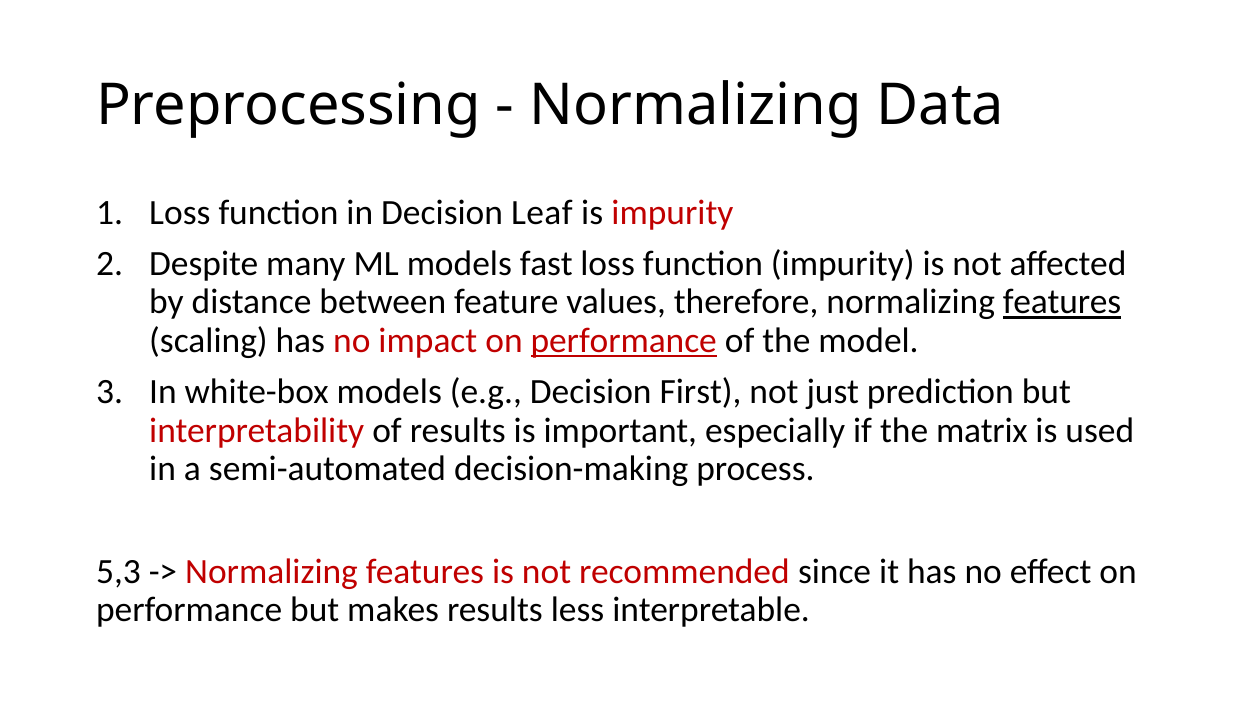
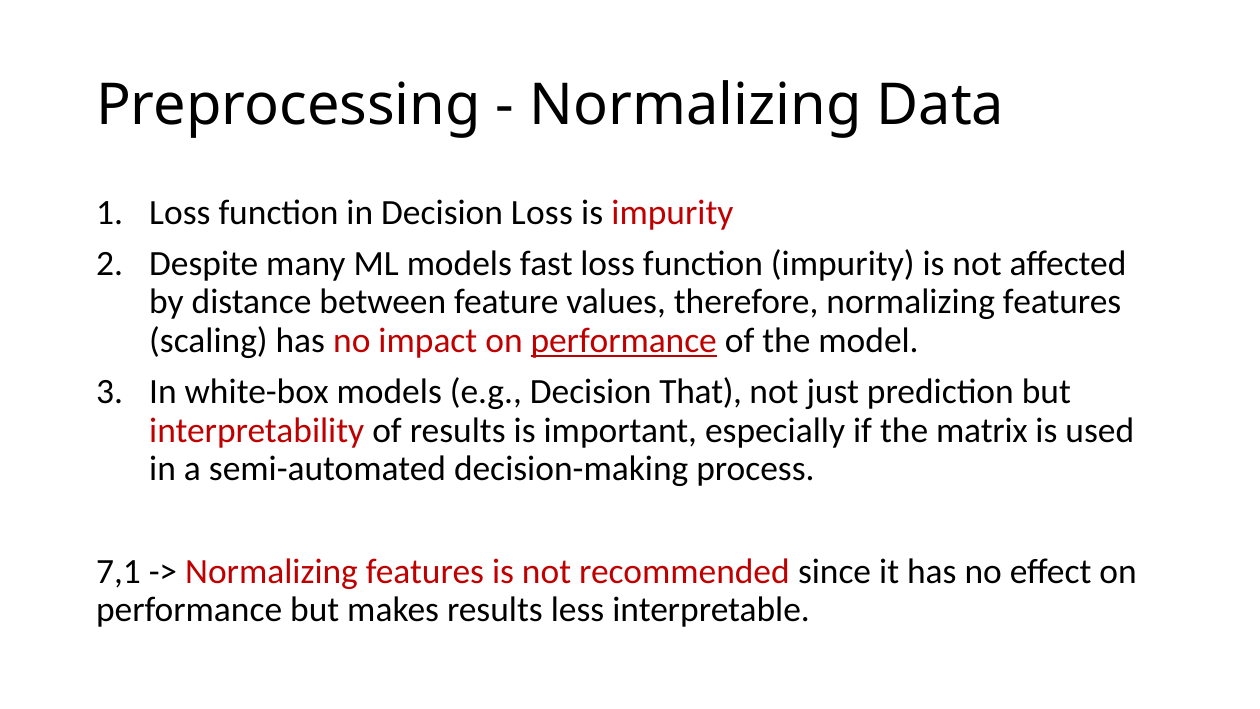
Decision Leaf: Leaf -> Loss
features at (1062, 302) underline: present -> none
First: First -> That
5,3: 5,3 -> 7,1
